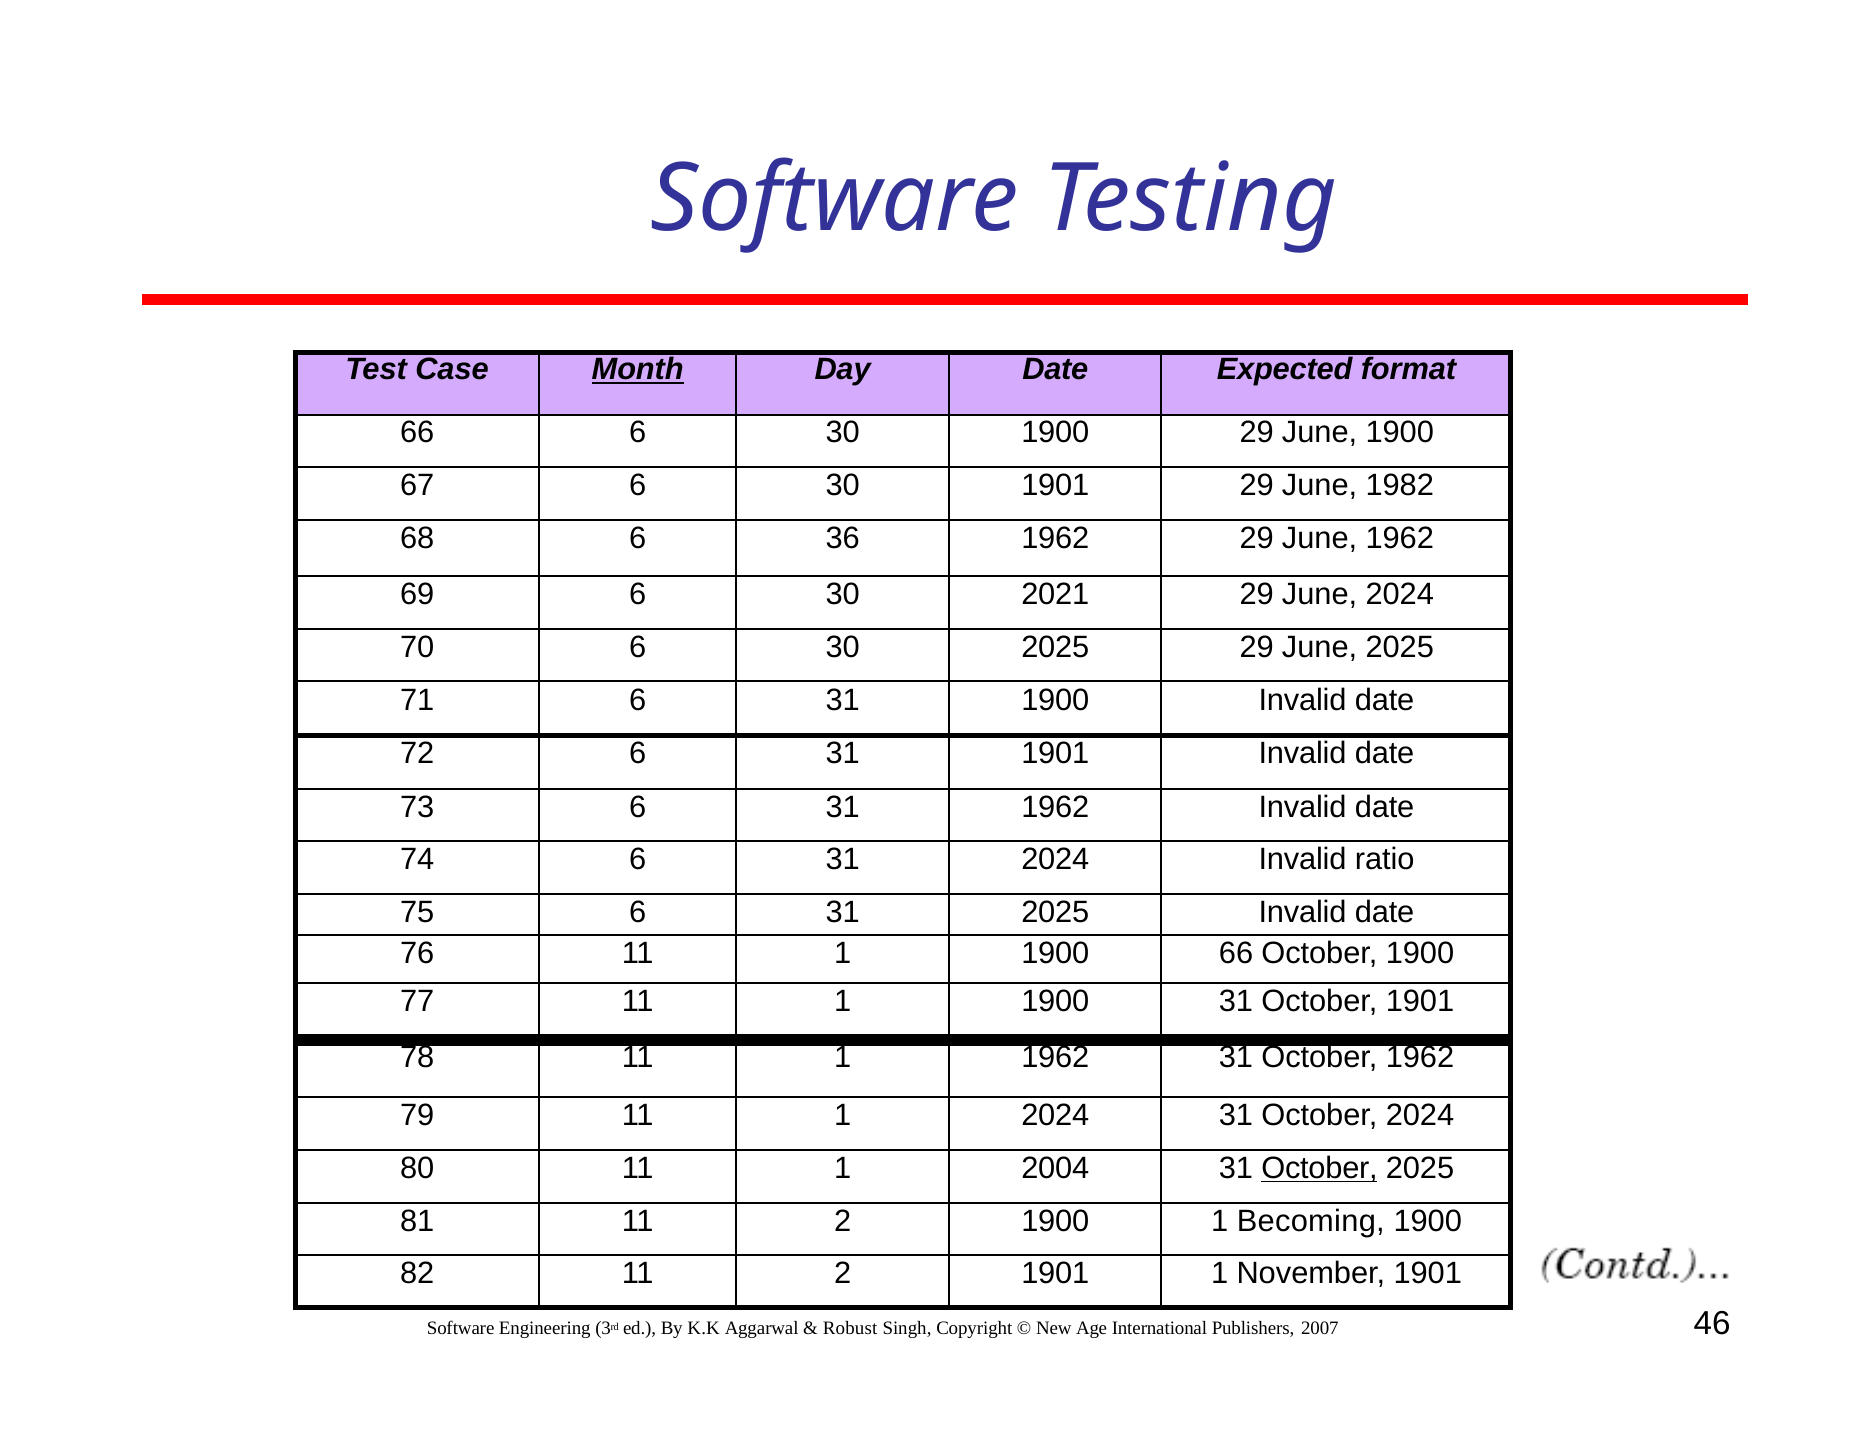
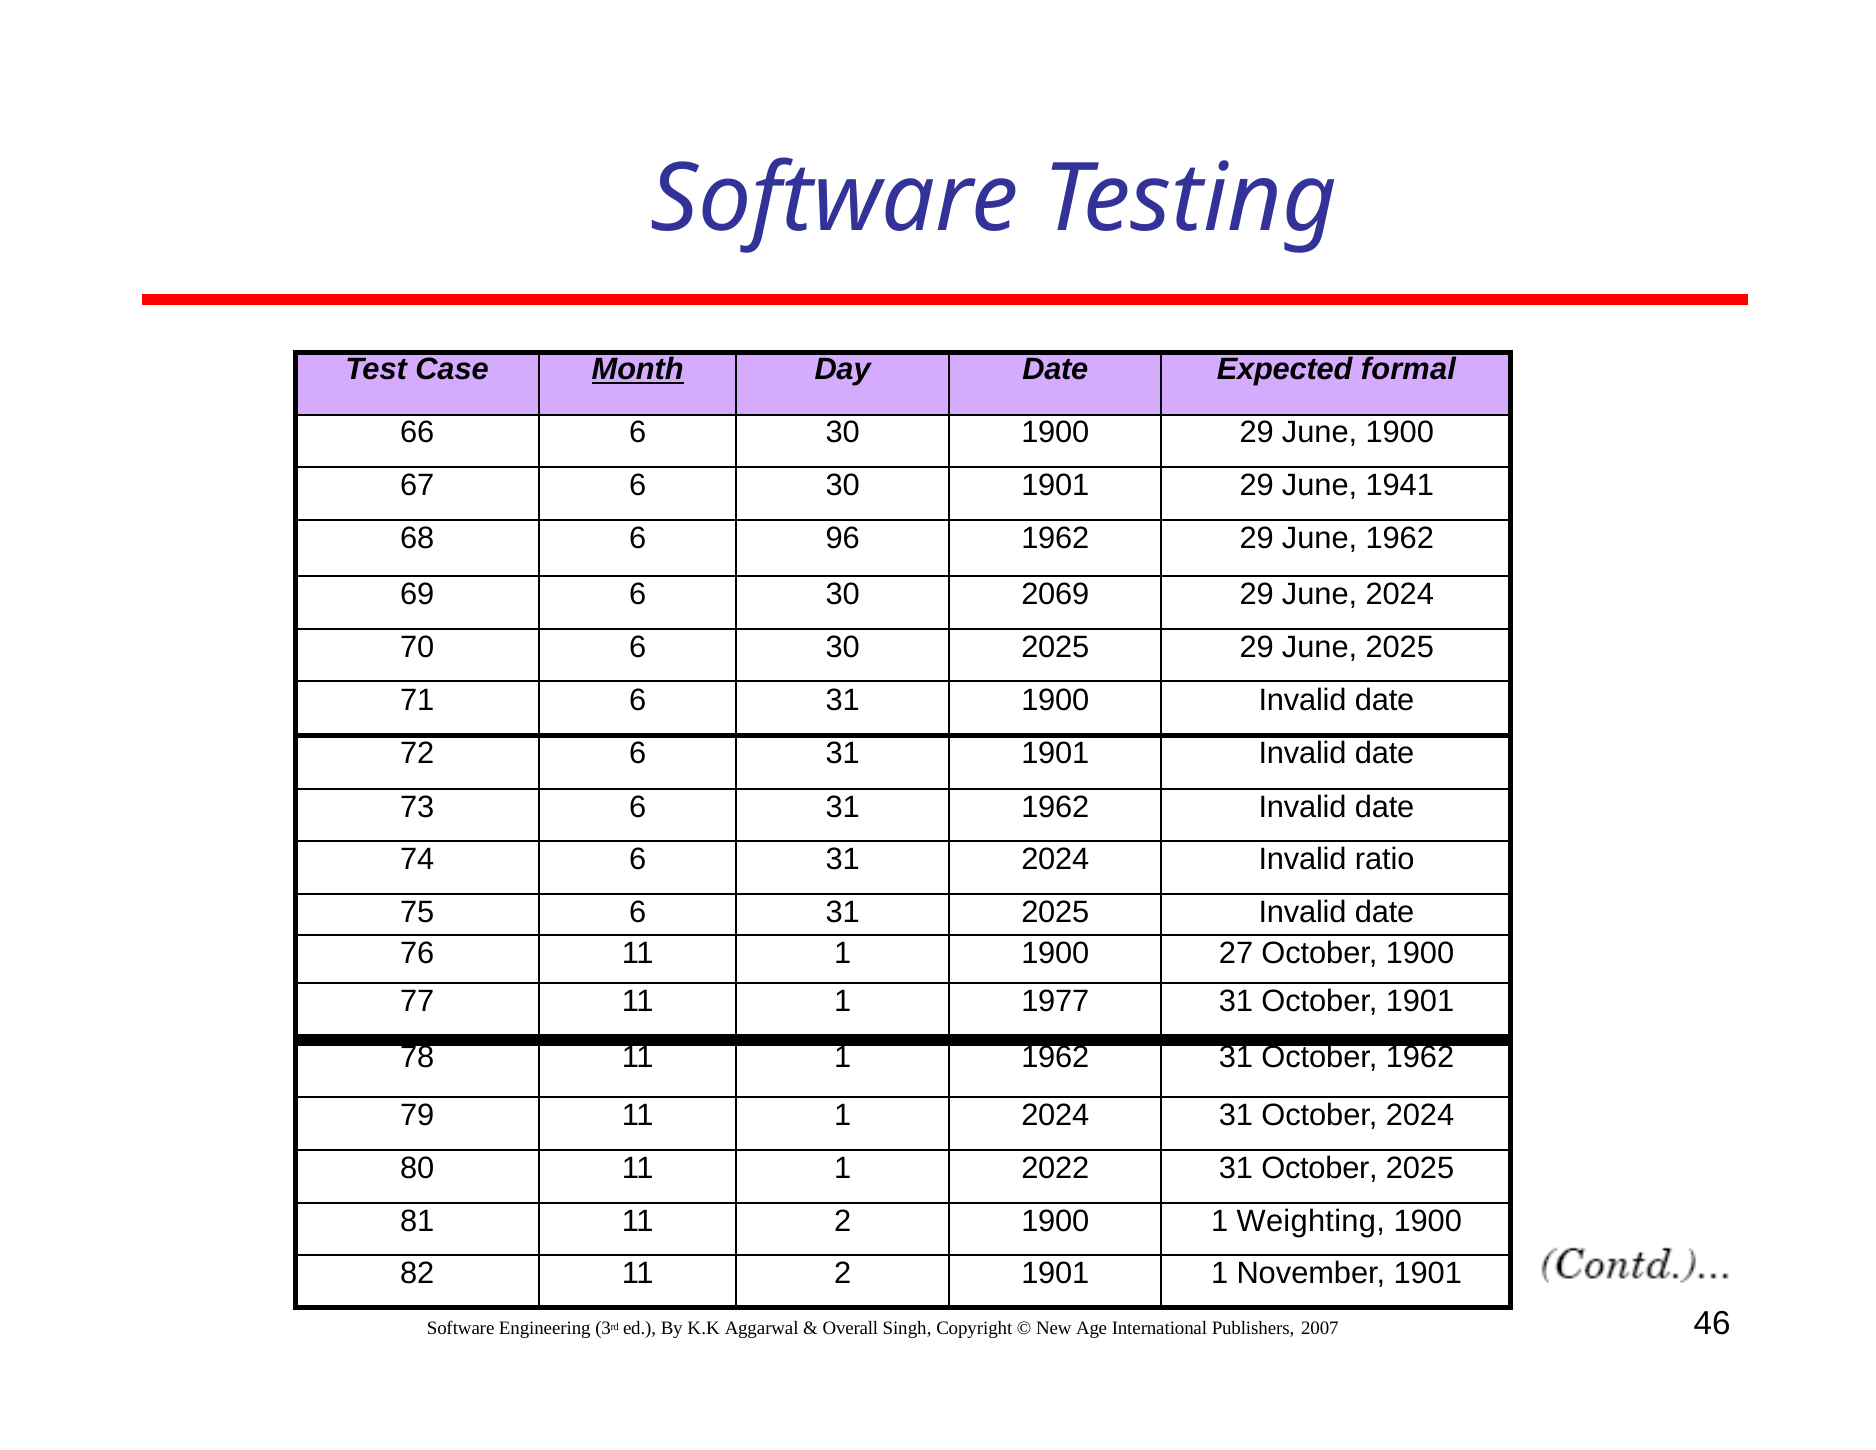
format: format -> formal
1982: 1982 -> 1941
36: 36 -> 96
2021: 2021 -> 2069
1900 66: 66 -> 27
77 11 1 1900: 1900 -> 1977
2004: 2004 -> 2022
October at (1320, 1168) underline: present -> none
Becoming: Becoming -> Weighting
Robust: Robust -> Overall
